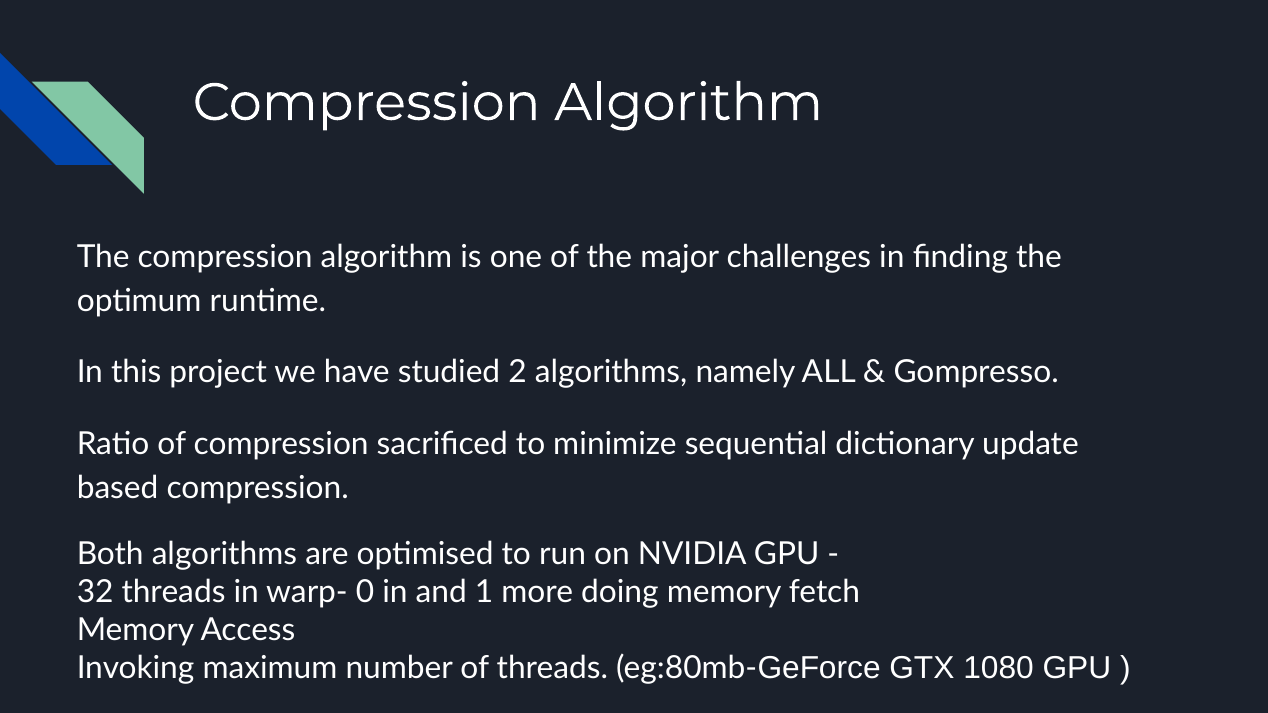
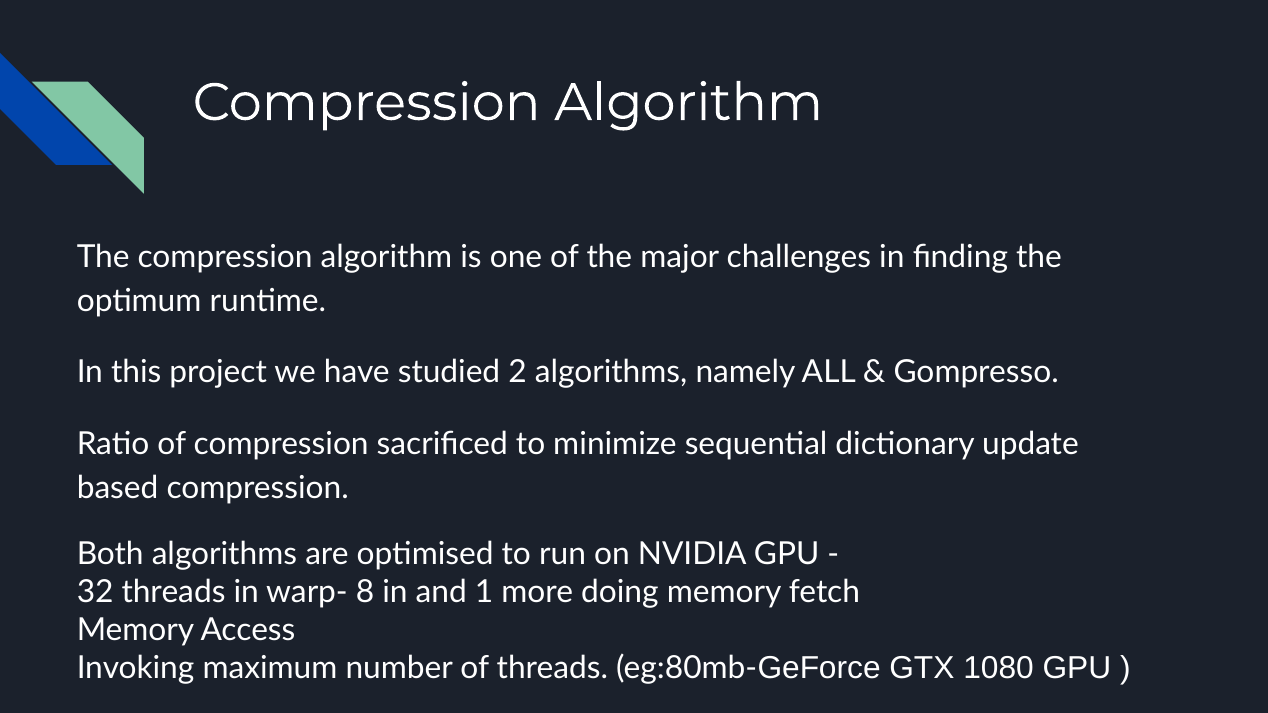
0: 0 -> 8
